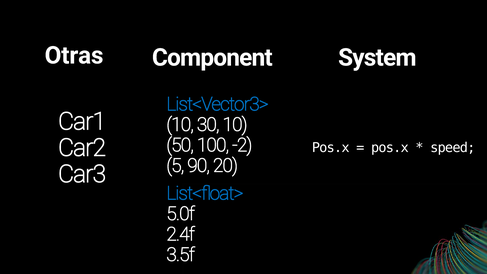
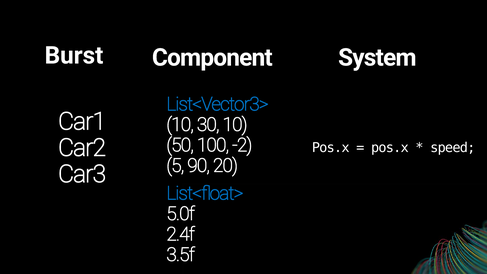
Otras: Otras -> Burst
